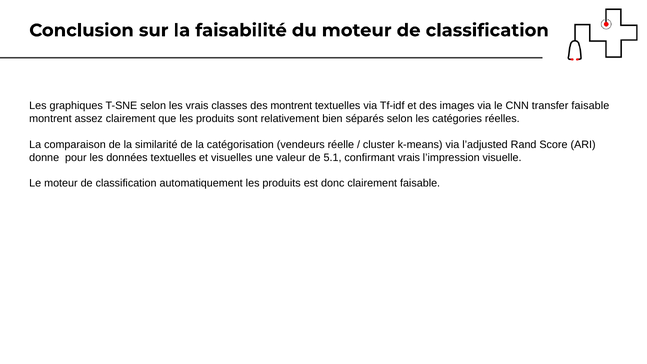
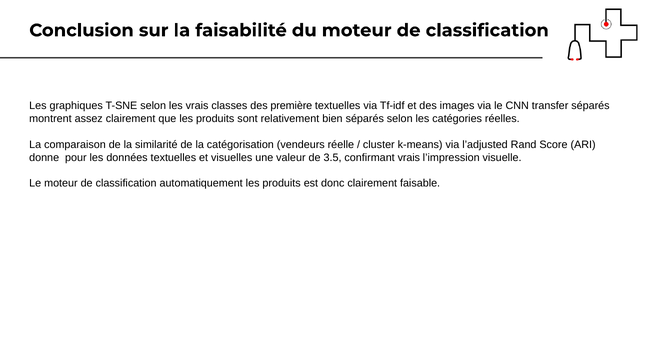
des montrent: montrent -> première
transfer faisable: faisable -> séparés
5.1: 5.1 -> 3.5
